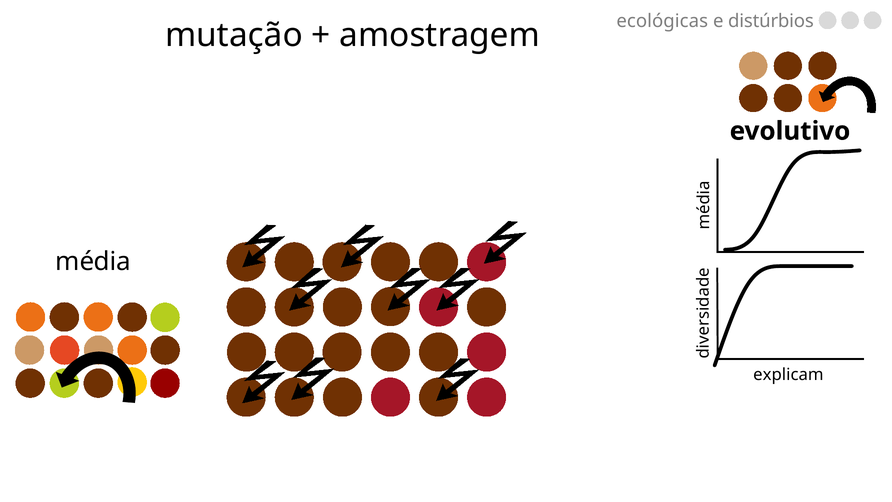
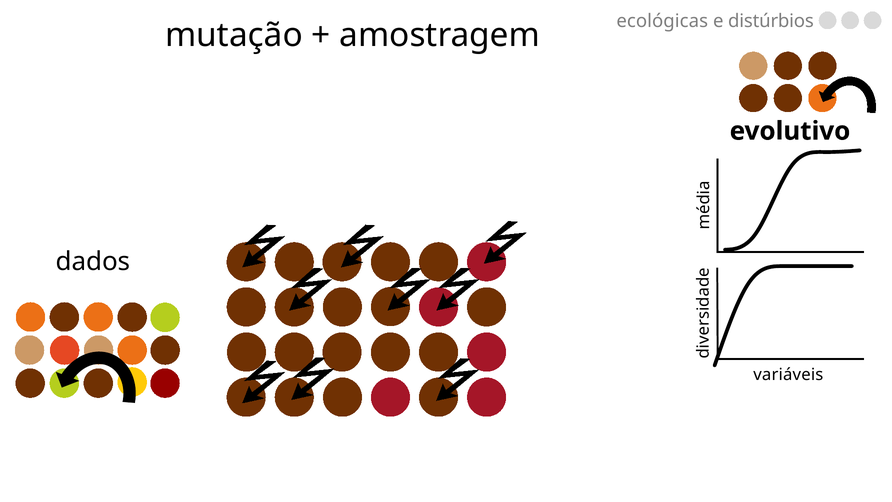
média: média -> dados
explicam: explicam -> variáveis
